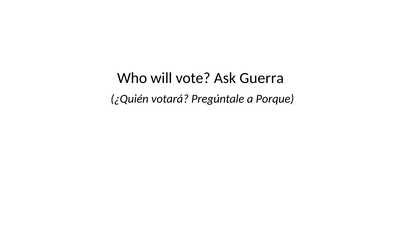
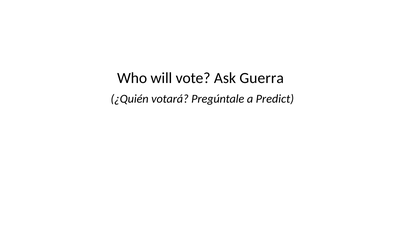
Porque: Porque -> Predict
